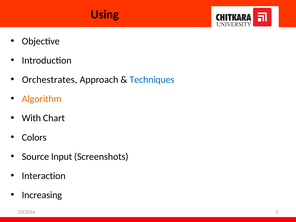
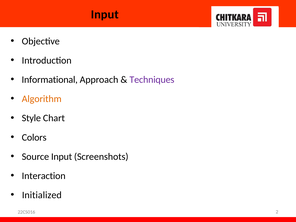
Using at (105, 14): Using -> Input
Orchestrates: Orchestrates -> Informational
Techniques colour: blue -> purple
With: With -> Style
Increasing: Increasing -> Initialized
